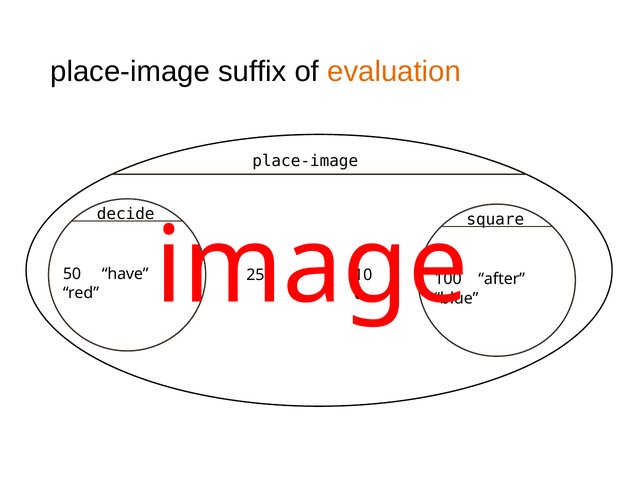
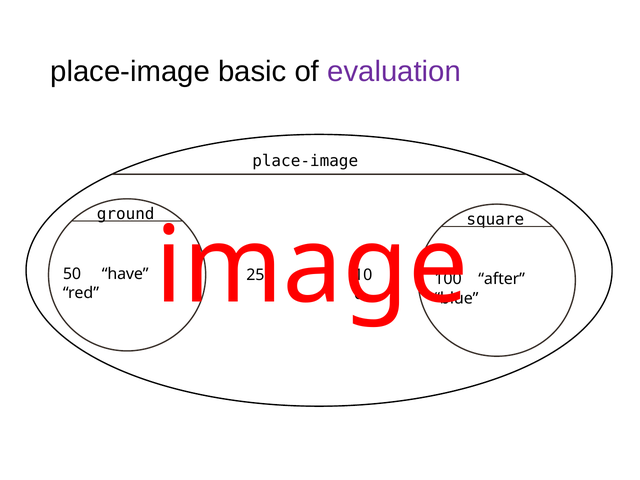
suffix: suffix -> basic
evaluation colour: orange -> purple
decide: decide -> ground
